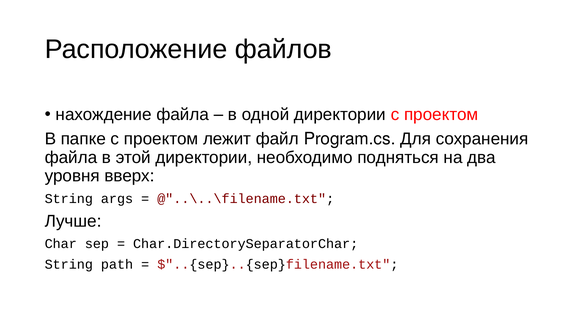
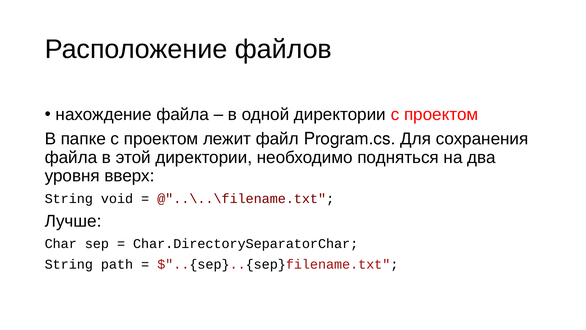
args: args -> void
